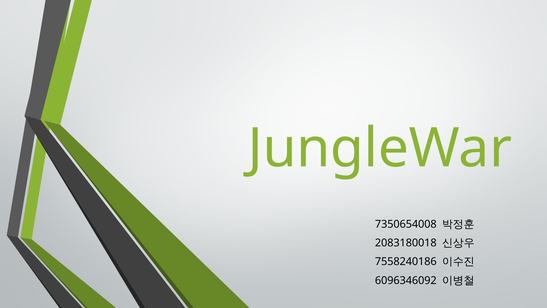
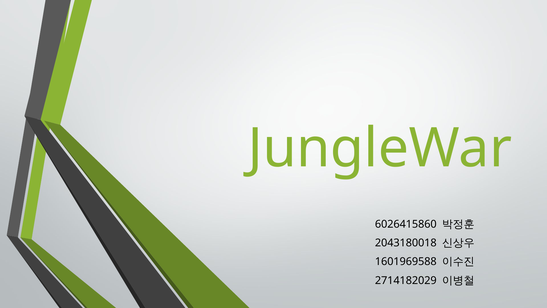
7350654008: 7350654008 -> 6026415860
2083180018: 2083180018 -> 2043180018
7558240186: 7558240186 -> 1601969588
6096346092: 6096346092 -> 2714182029
